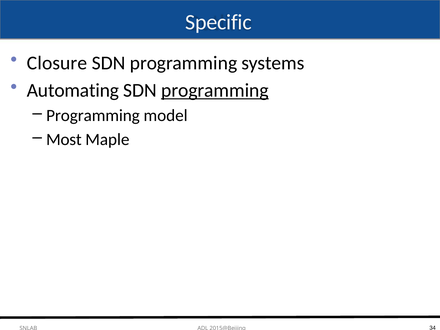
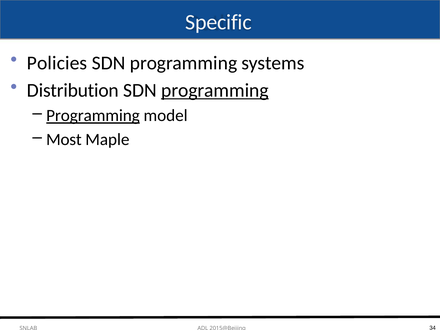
Closure: Closure -> Policies
Automating: Automating -> Distribution
Programming at (93, 116) underline: none -> present
